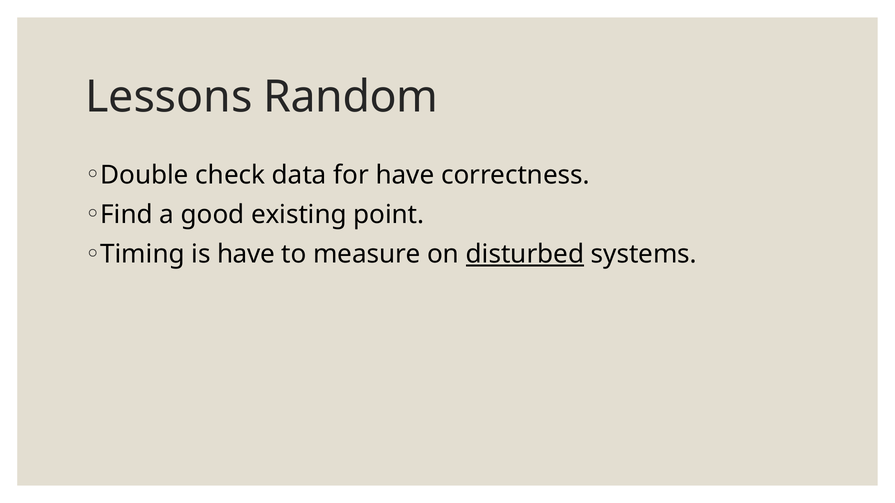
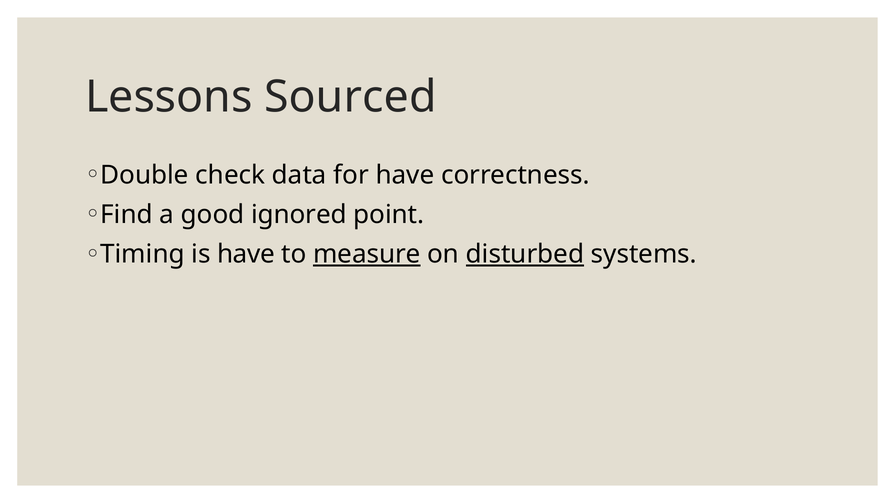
Random: Random -> Sourced
existing: existing -> ignored
measure underline: none -> present
